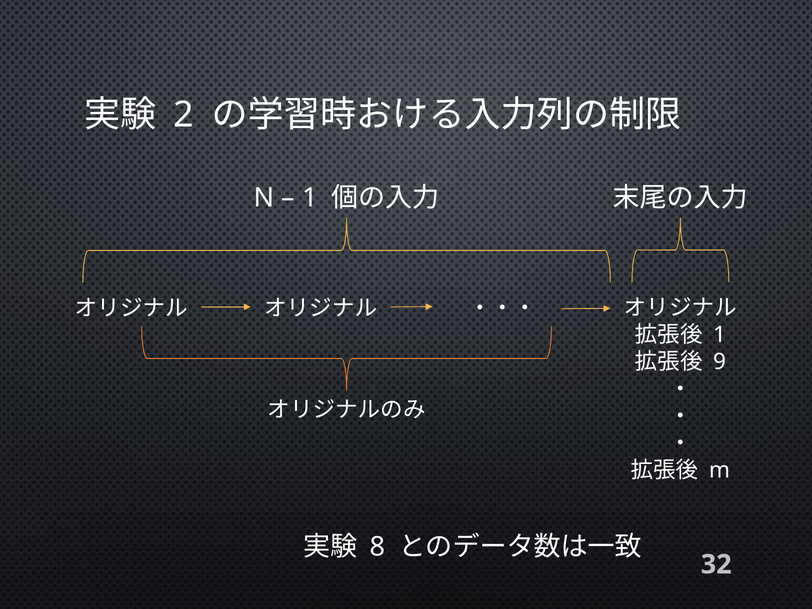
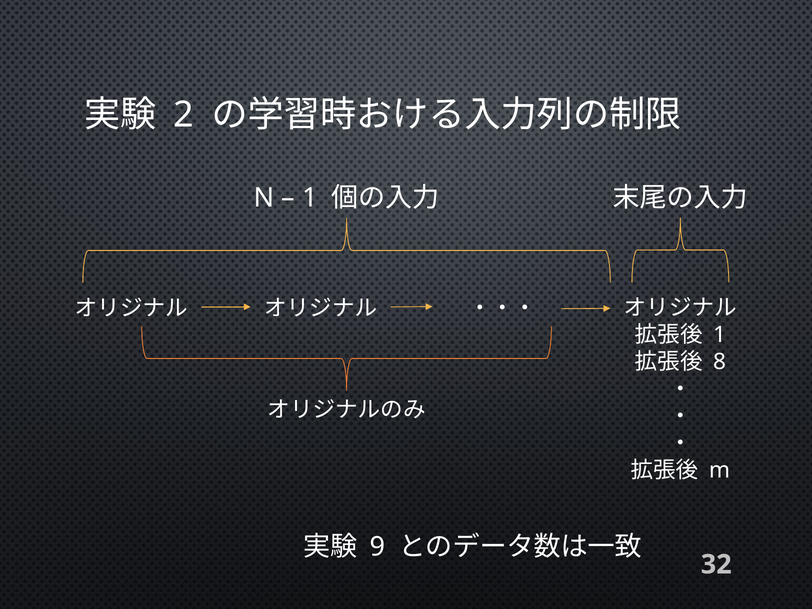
9: 9 -> 8
8: 8 -> 9
